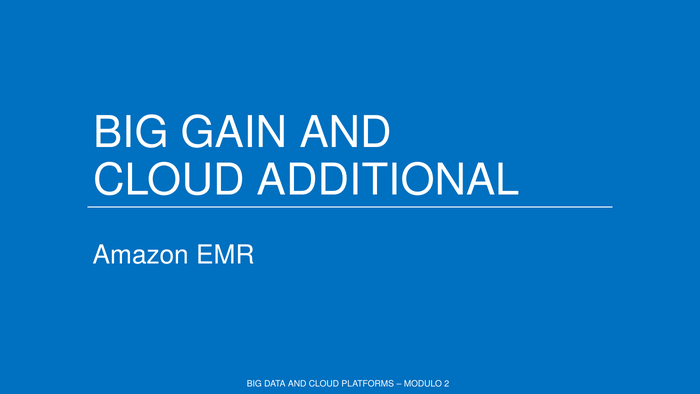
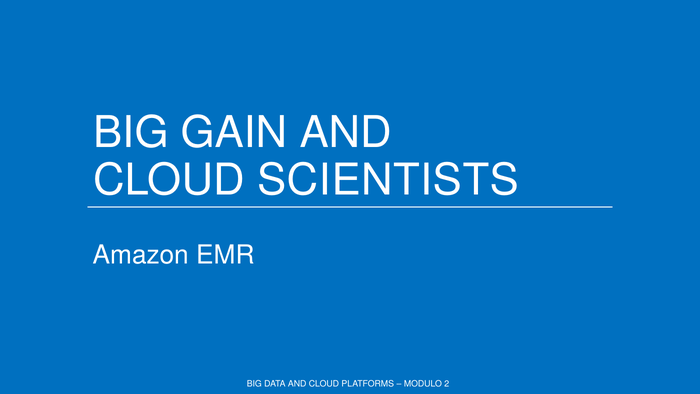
ADDITIONAL: ADDITIONAL -> SCIENTISTS
